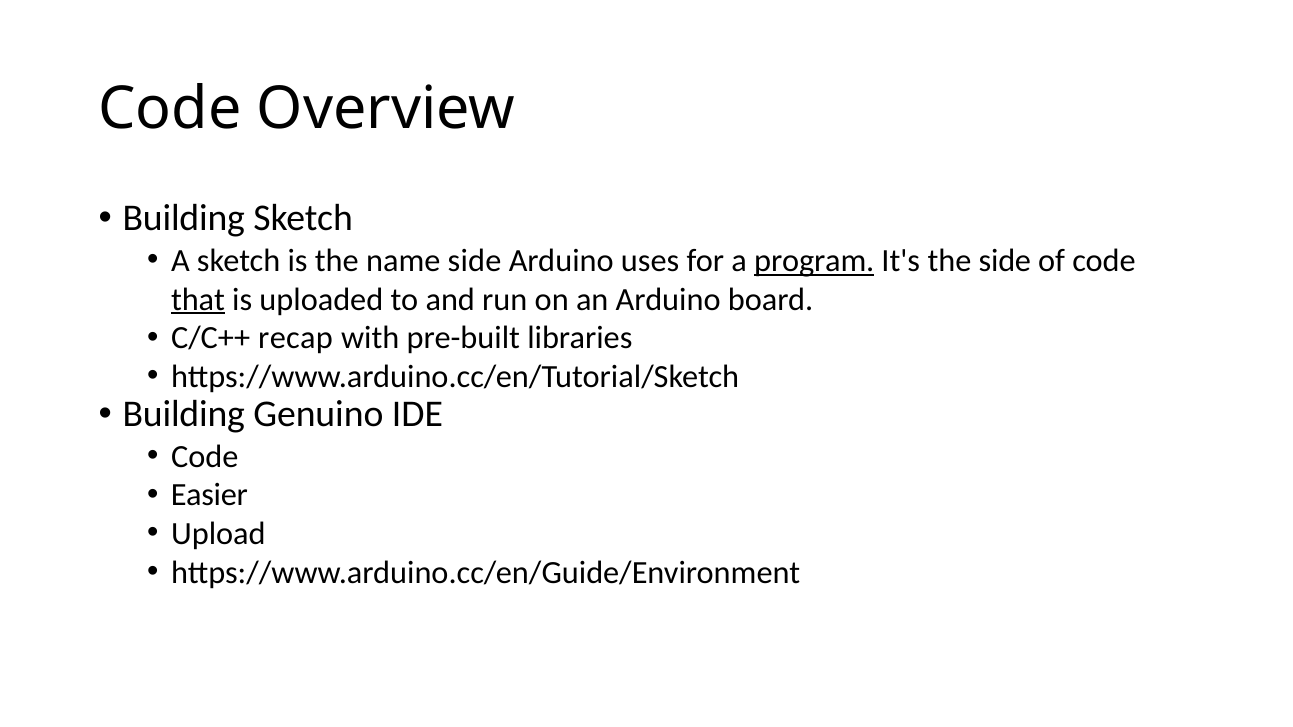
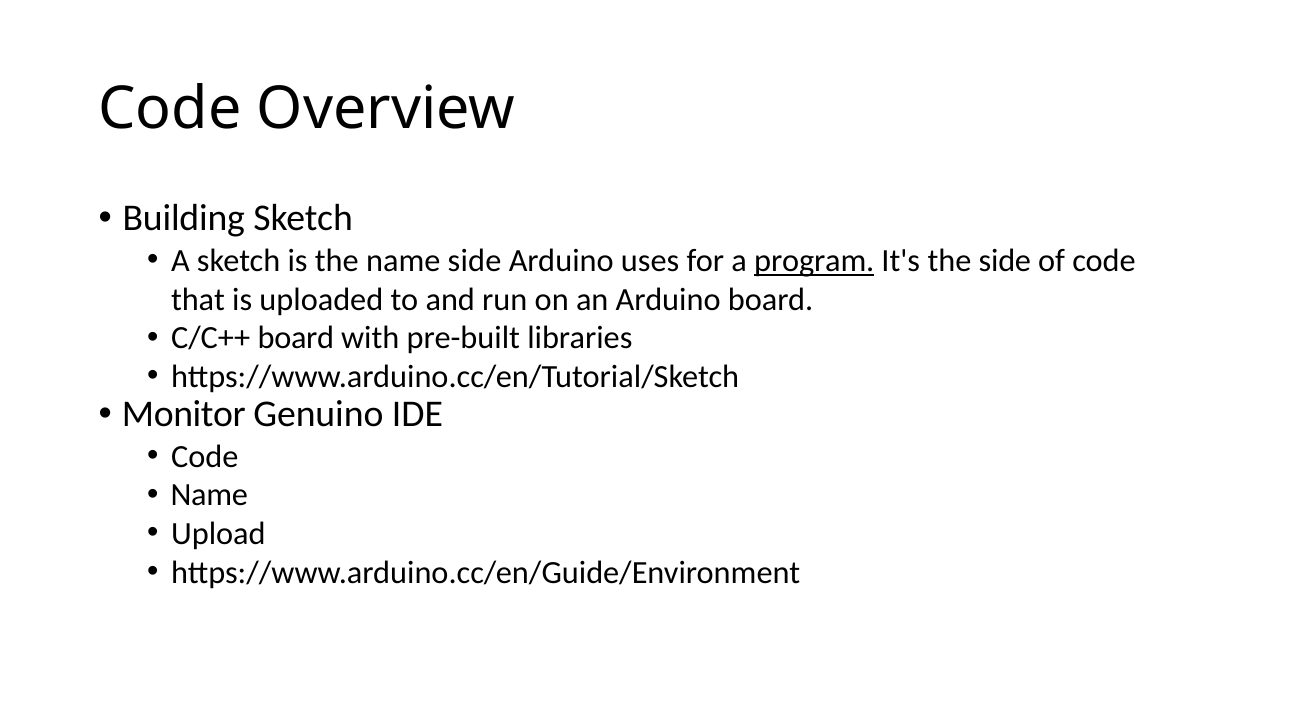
that underline: present -> none
C/C++ recap: recap -> board
Building at (184, 414): Building -> Monitor
Easier at (209, 495): Easier -> Name
